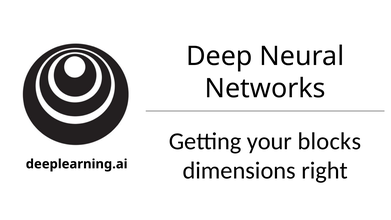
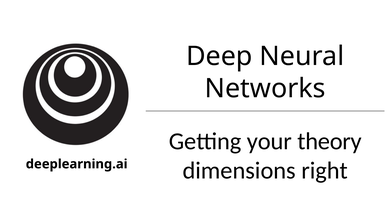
blocks: blocks -> theory
